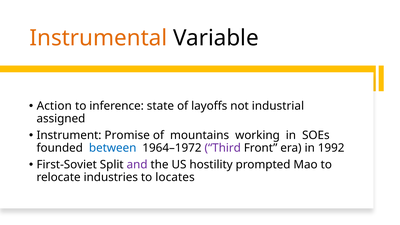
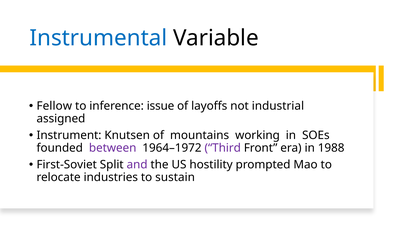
Instrumental colour: orange -> blue
Action: Action -> Fellow
state: state -> issue
Promise: Promise -> Knutsen
between colour: blue -> purple
1992: 1992 -> 1988
locates: locates -> sustain
